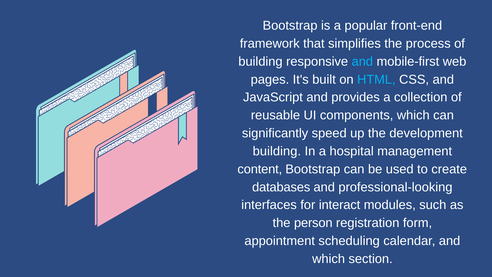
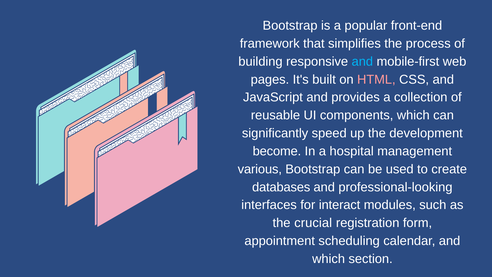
HTML colour: light blue -> pink
building at (277, 151): building -> become
content: content -> various
person: person -> crucial
